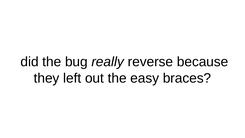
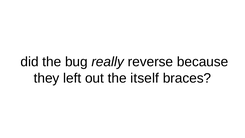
easy: easy -> itself
